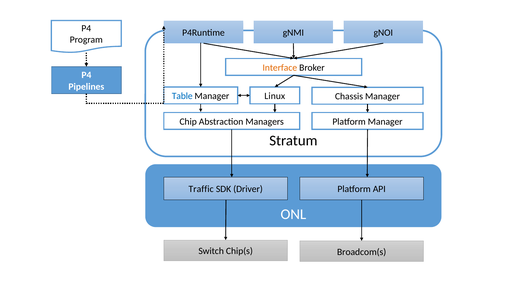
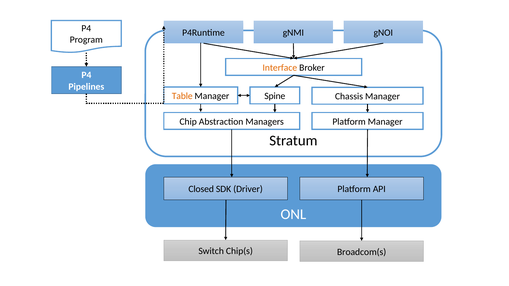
Table colour: blue -> orange
Linux: Linux -> Spine
Traffic: Traffic -> Closed
